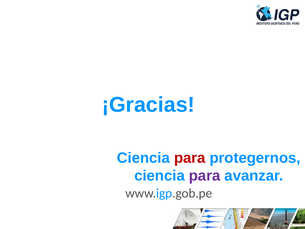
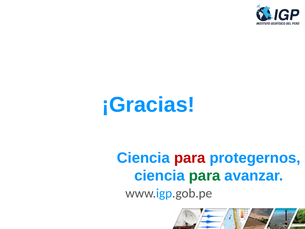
para at (205, 176) colour: purple -> green
